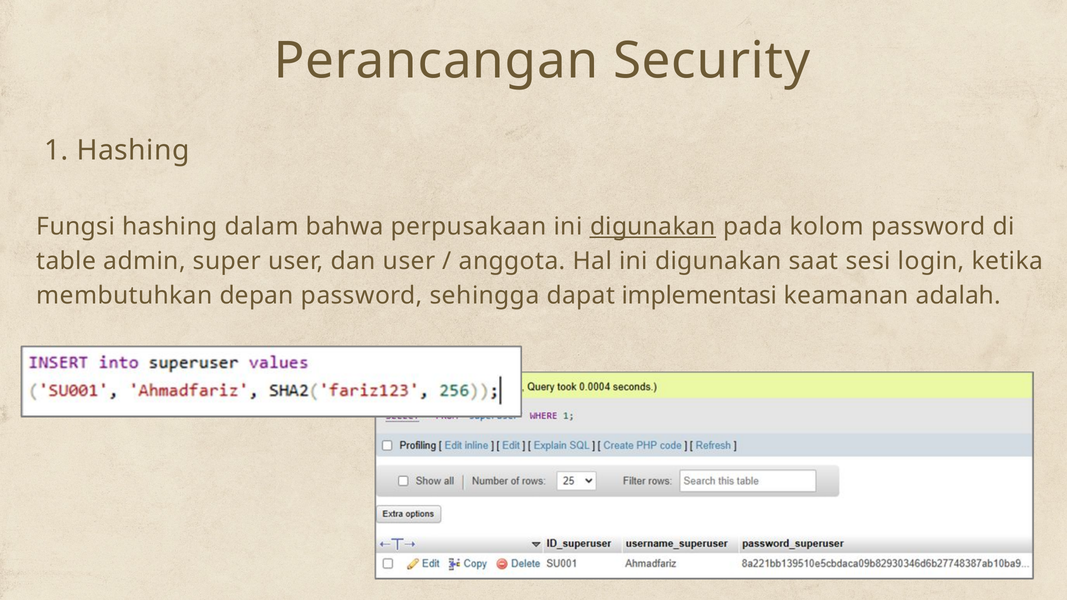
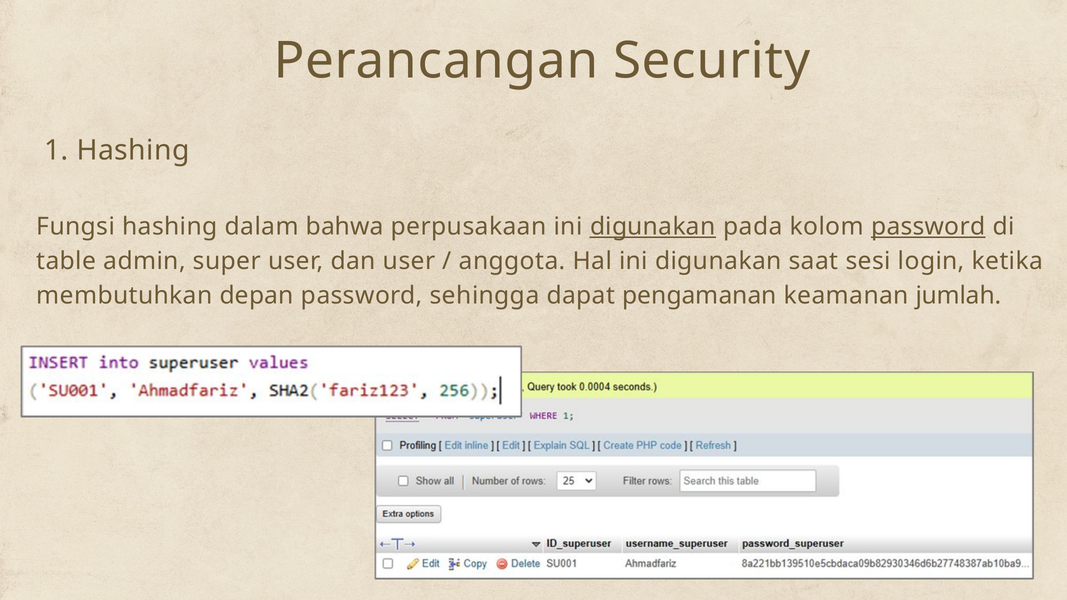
password at (928, 227) underline: none -> present
implementasi: implementasi -> pengamanan
adalah: adalah -> jumlah
